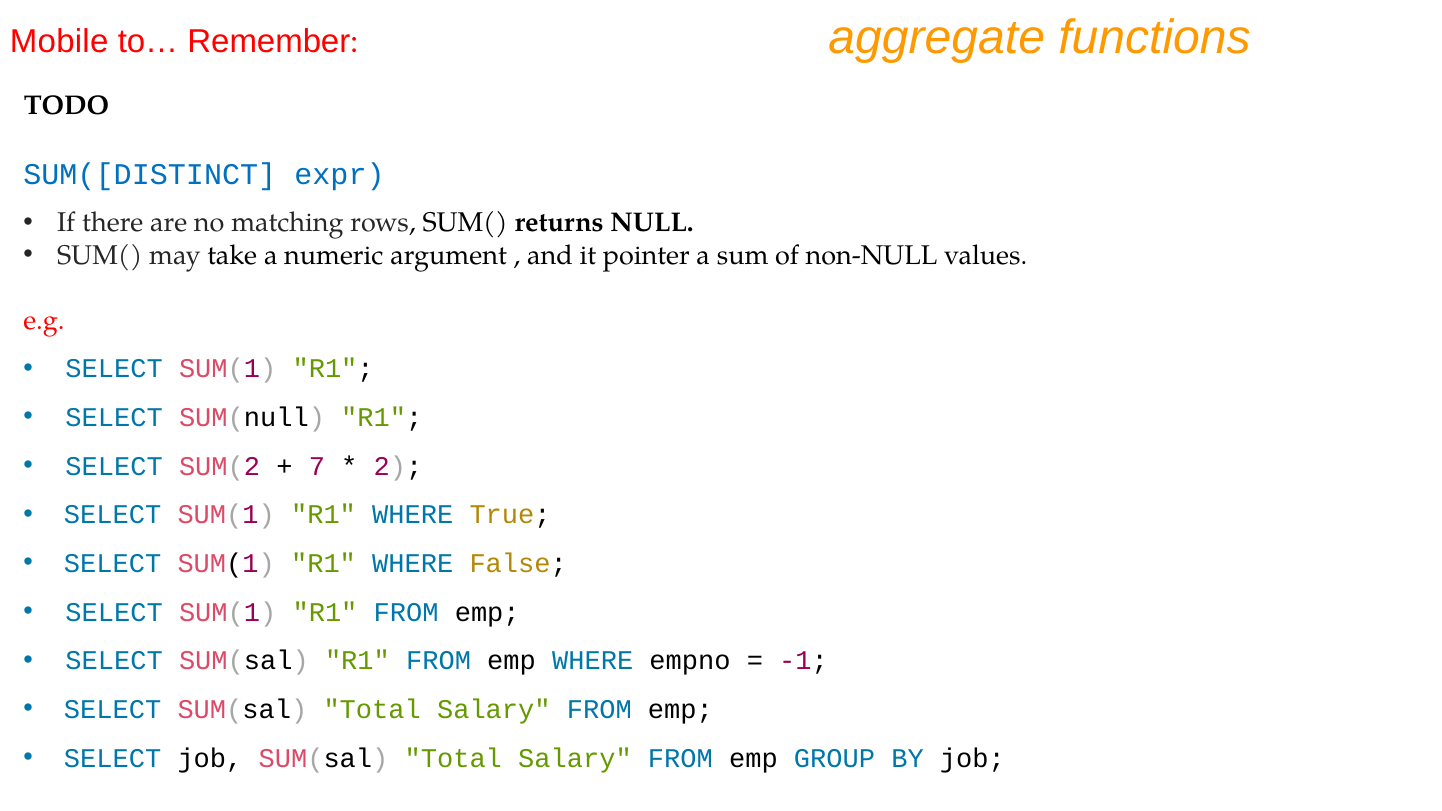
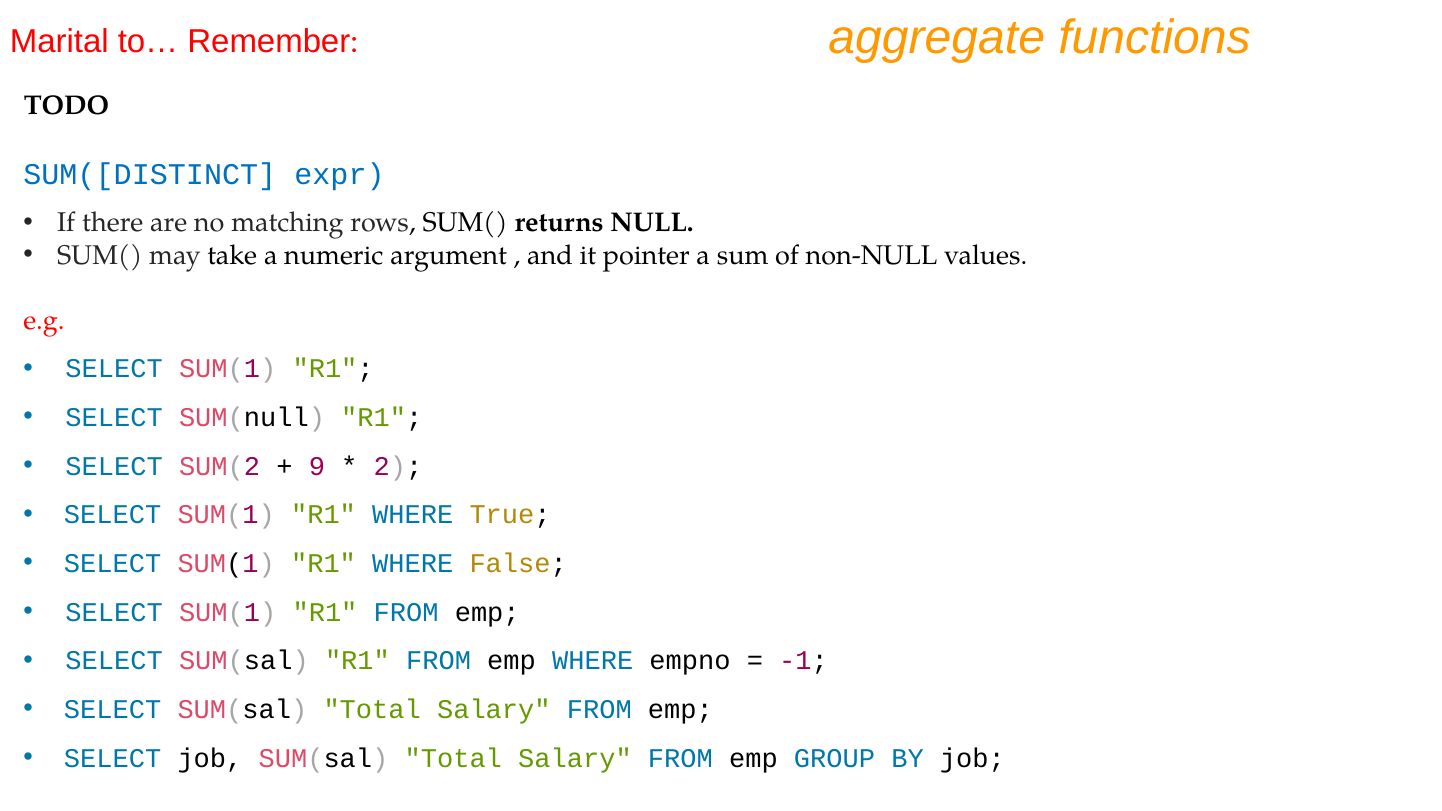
Mobile: Mobile -> Marital
7: 7 -> 9
